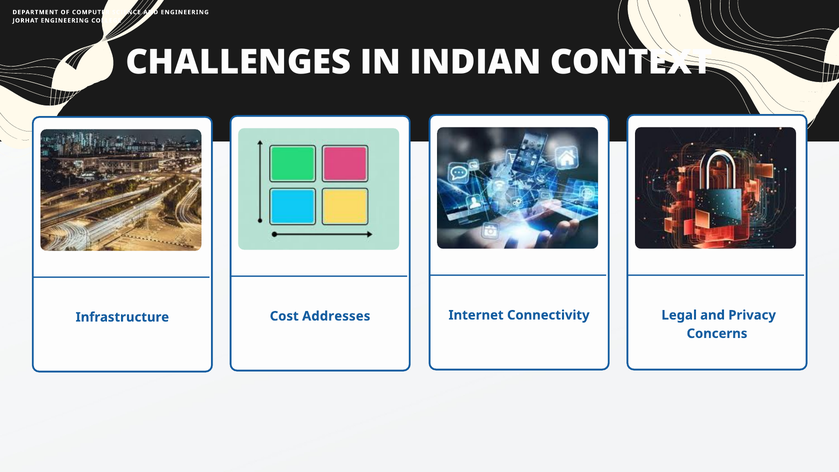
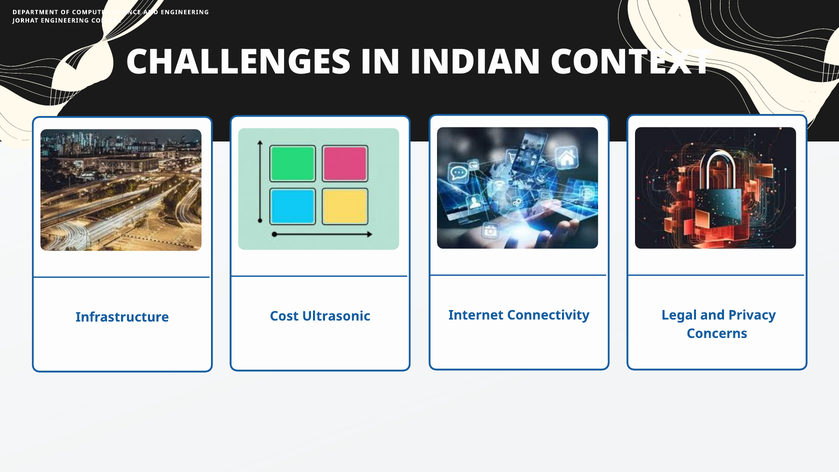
Addresses: Addresses -> Ultrasonic
